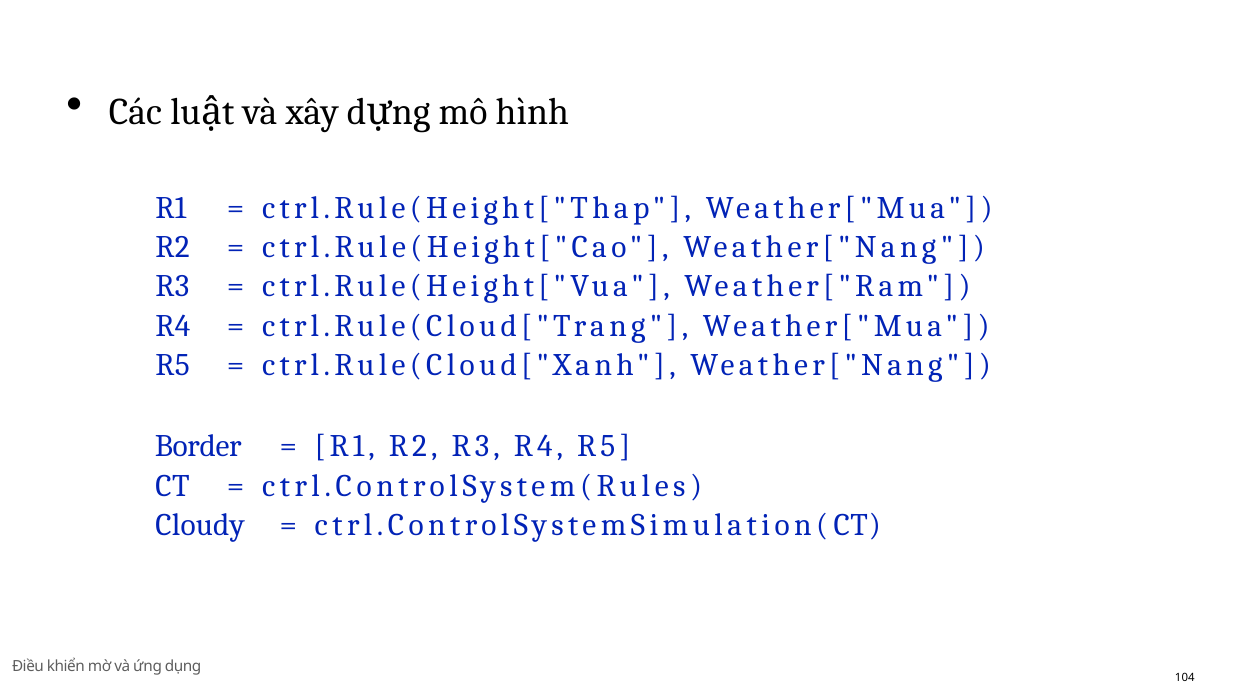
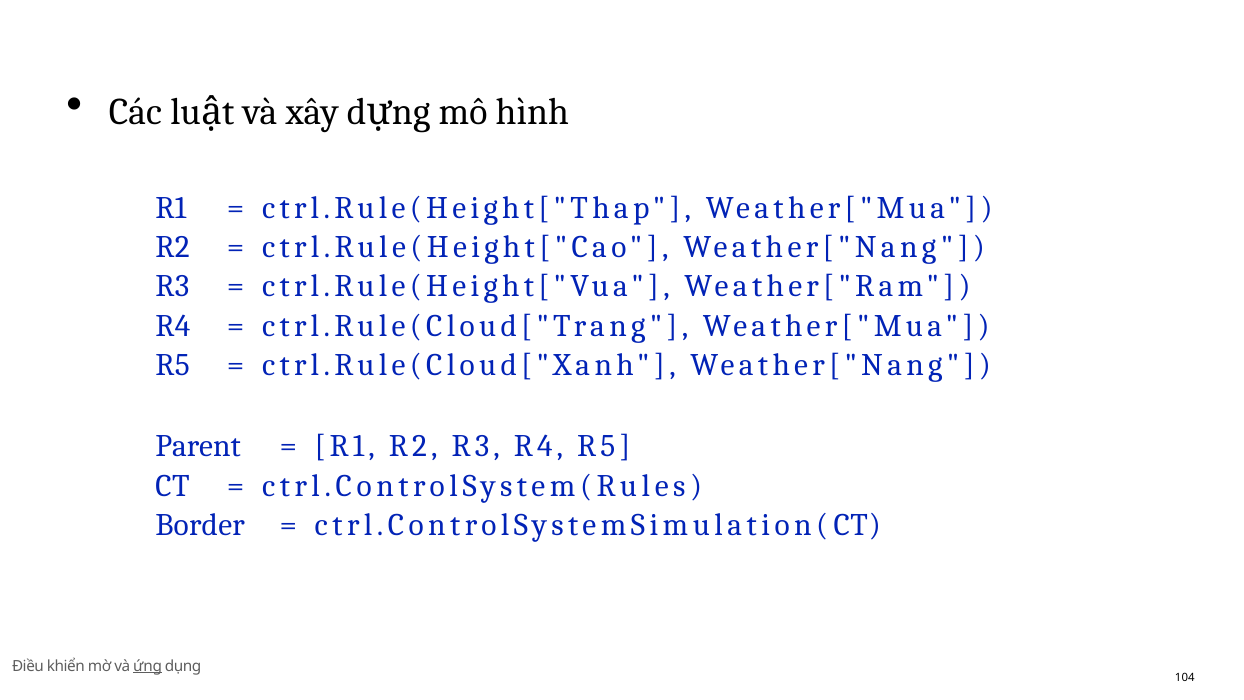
Border: Border -> Parent
Cloudy: Cloudy -> Border
ứng underline: none -> present
